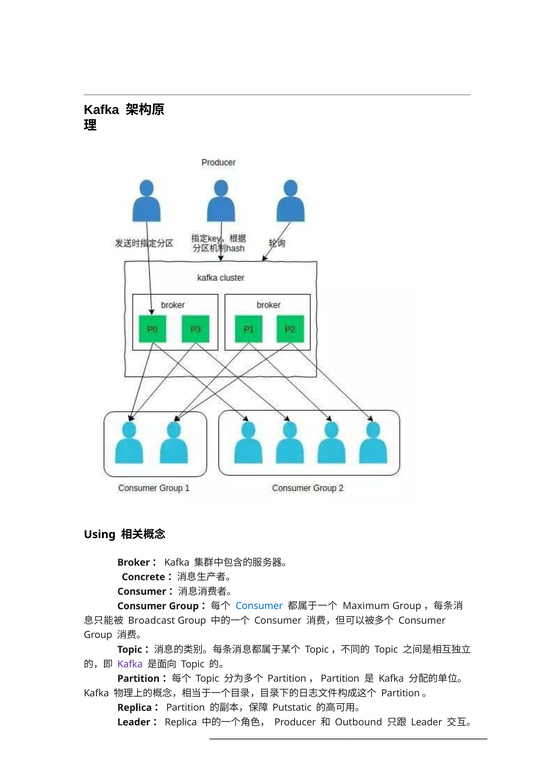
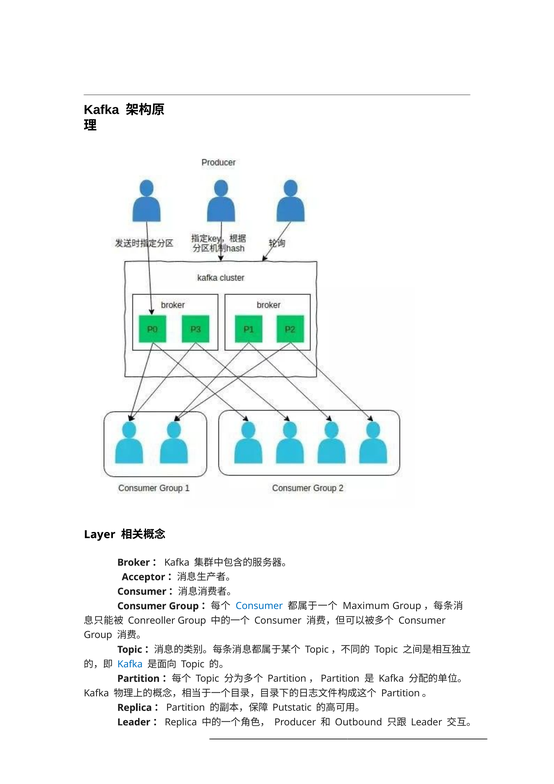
Using: Using -> Layer
Concrete: Concrete -> Acceptor
Broadcast: Broadcast -> Conreoller
Kafka at (130, 664) colour: purple -> blue
